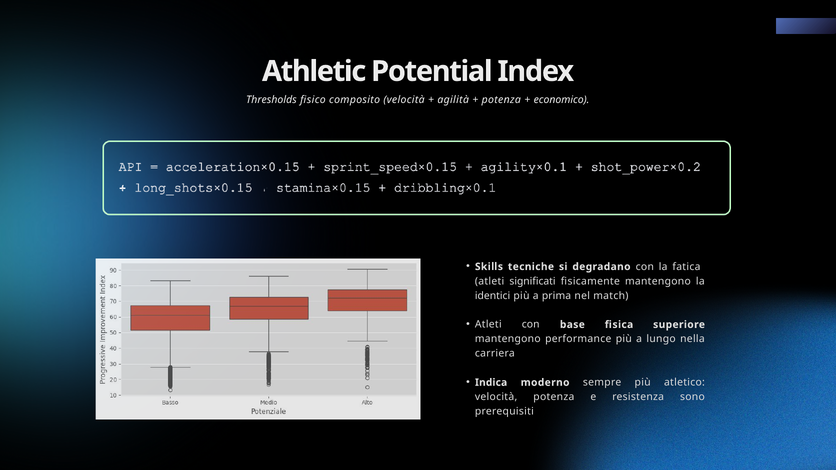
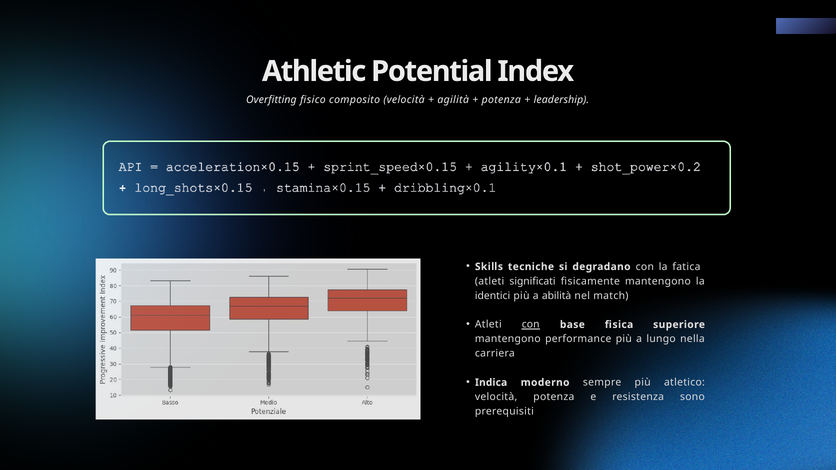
Thresholds: Thresholds -> Overfitting
economico: economico -> leadership
prima: prima -> abilità
con at (531, 325) underline: none -> present
